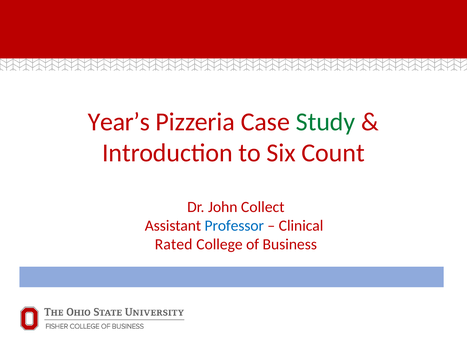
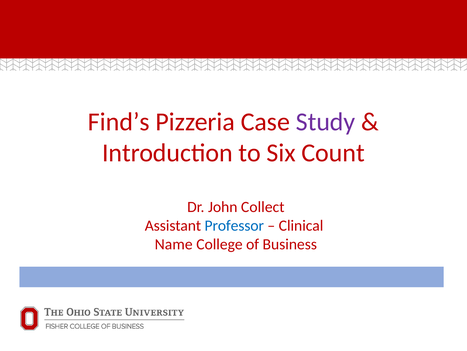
Year’s: Year’s -> Find’s
Study colour: green -> purple
Rated: Rated -> Name
